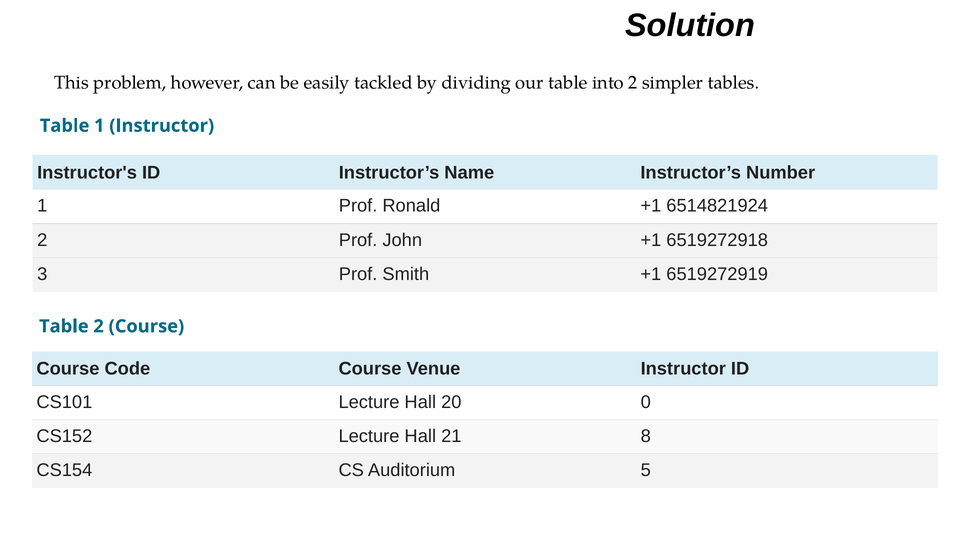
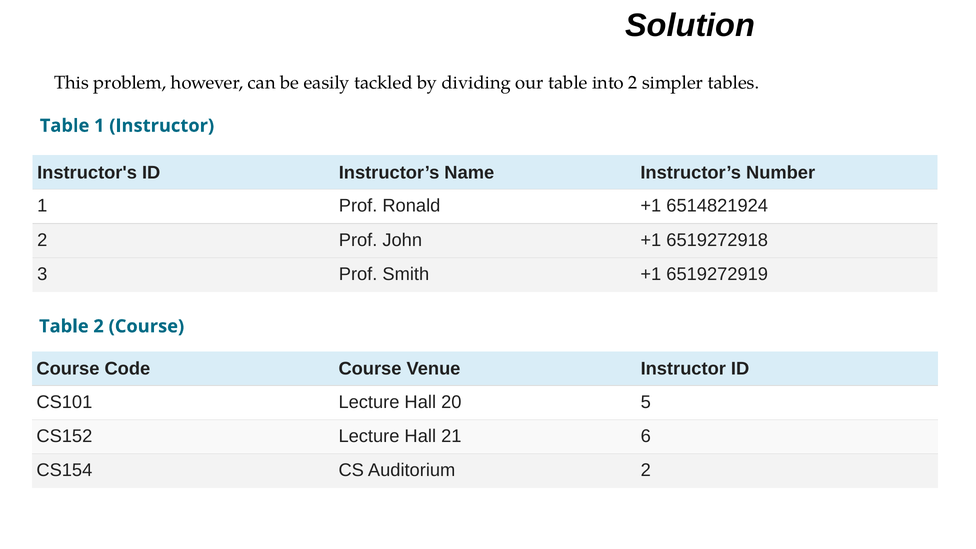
0: 0 -> 5
8: 8 -> 6
Auditorium 5: 5 -> 2
